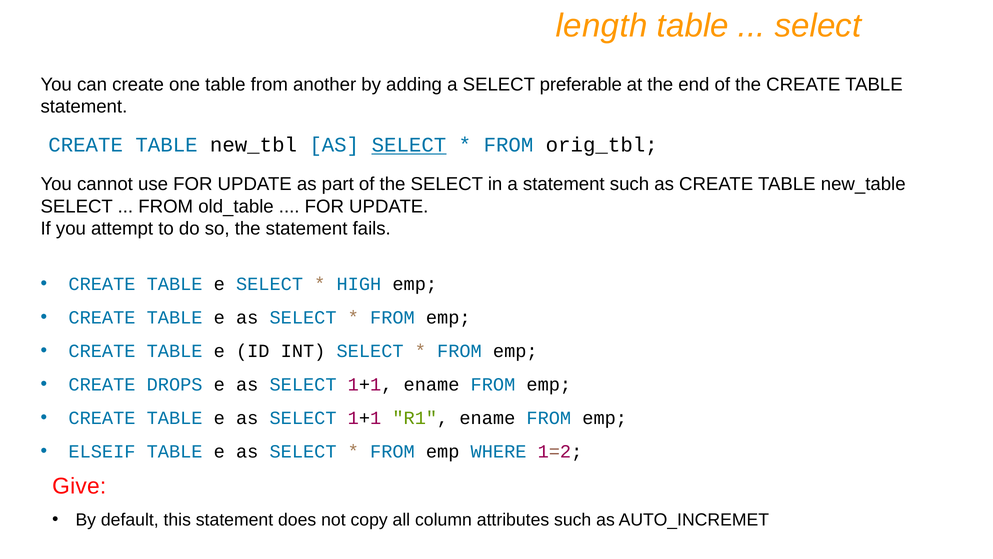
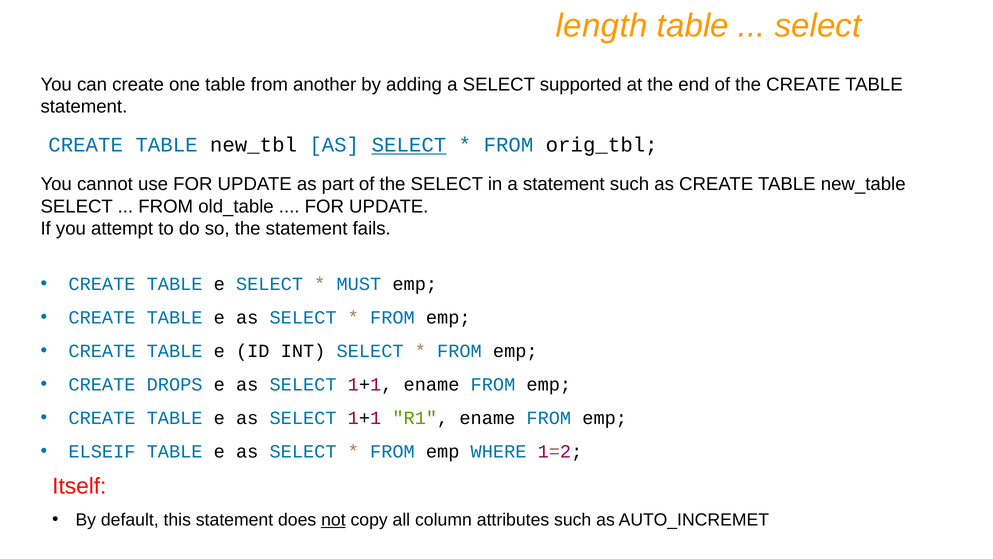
preferable: preferable -> supported
HIGH: HIGH -> MUST
Give: Give -> Itself
not underline: none -> present
